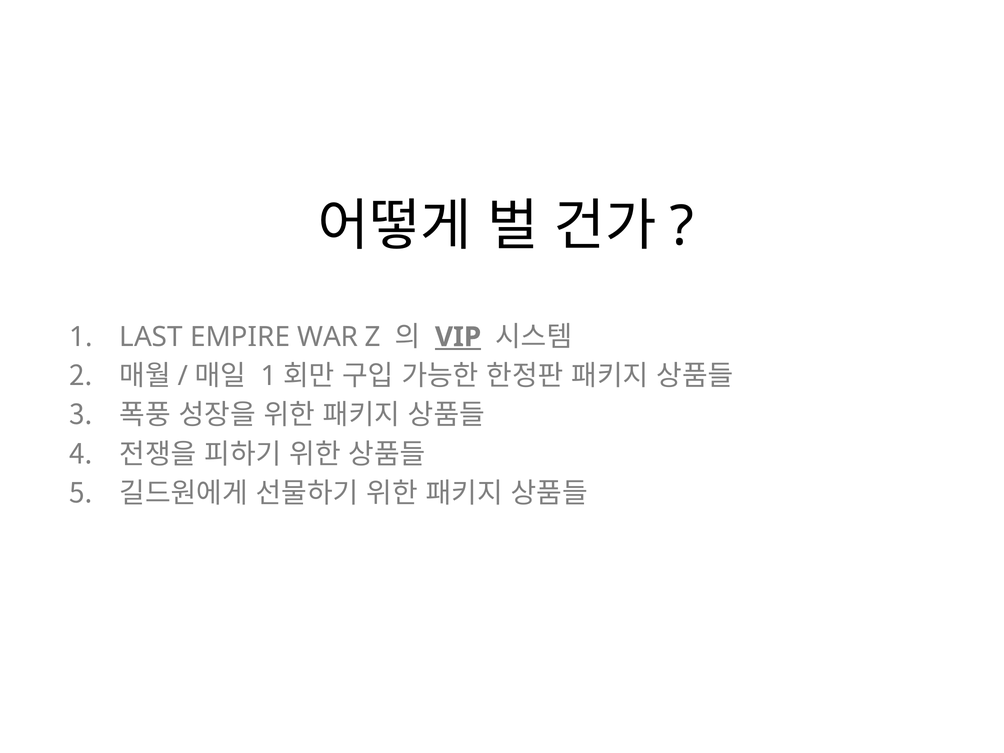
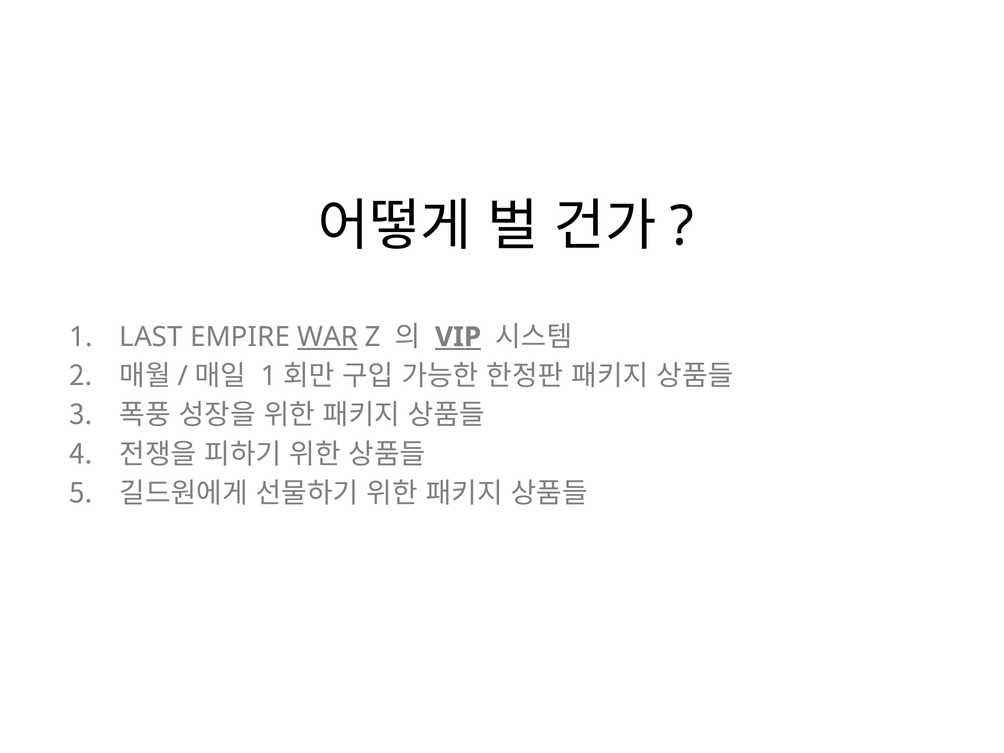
WAR underline: none -> present
